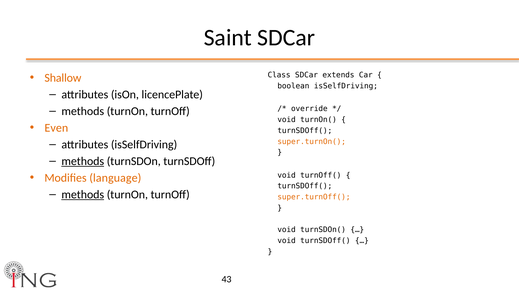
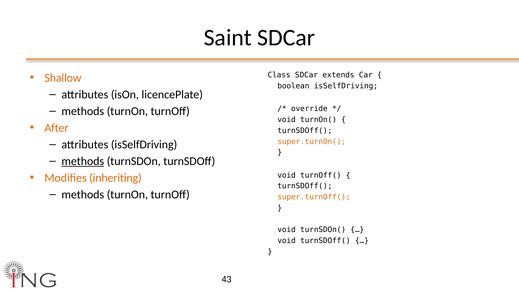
Even: Even -> After
language: language -> inheriting
methods at (83, 195) underline: present -> none
